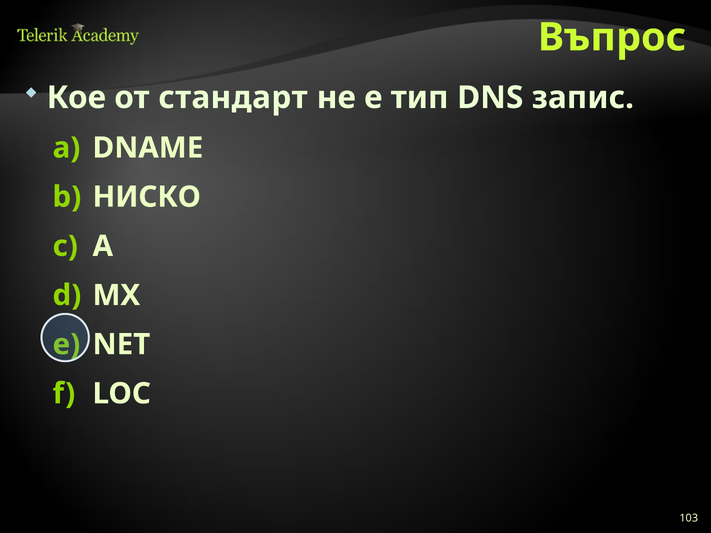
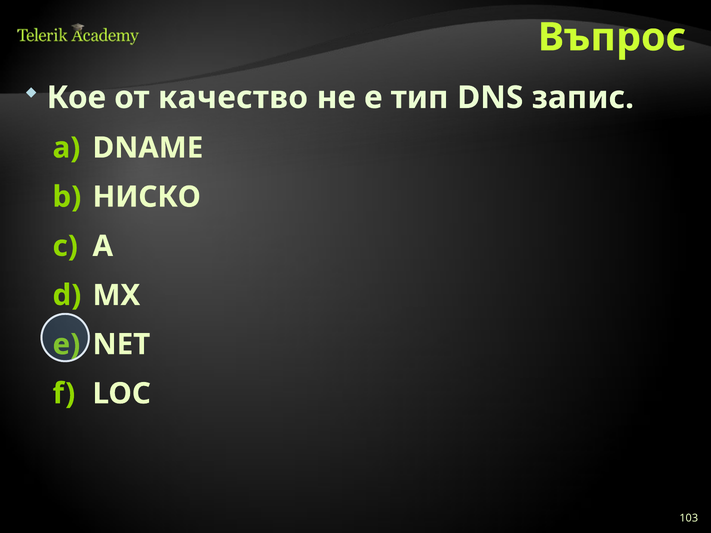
стандарт: стандарт -> качество
